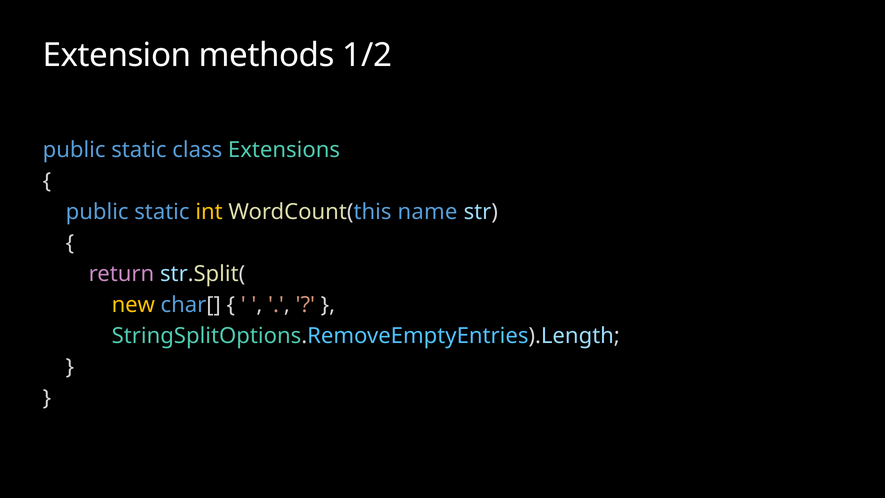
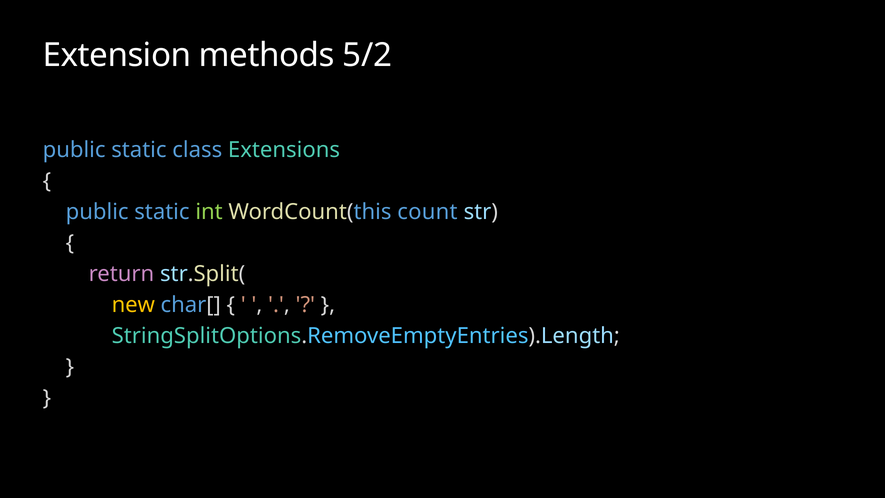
1/2: 1/2 -> 5/2
int colour: yellow -> light green
name: name -> count
